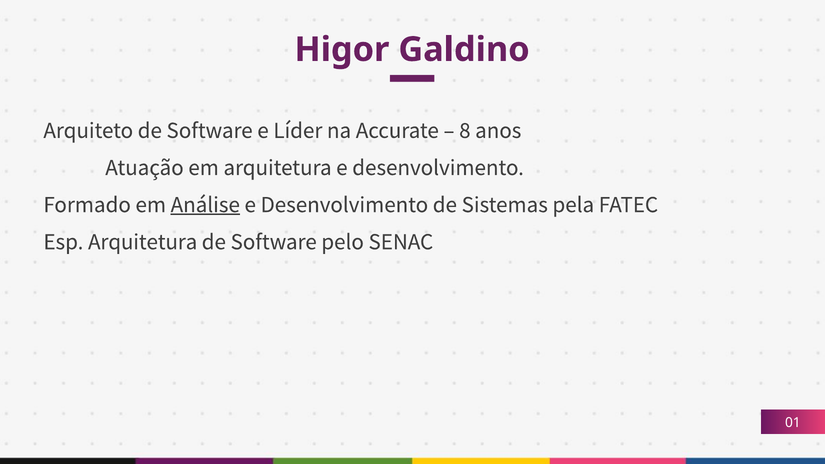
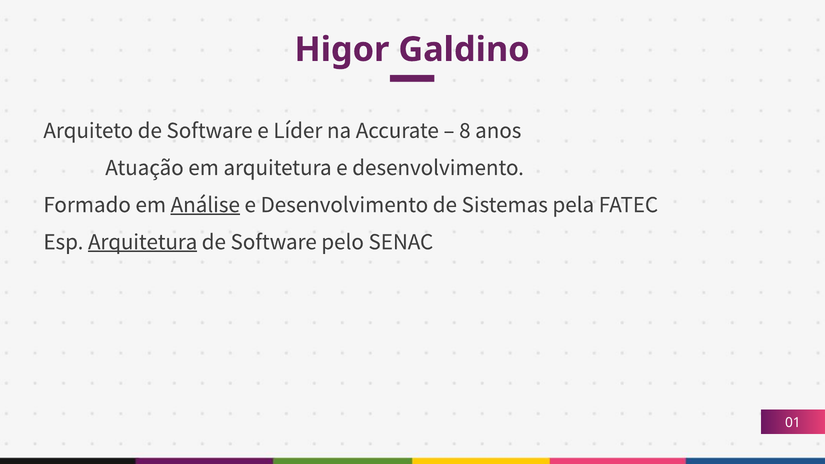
Arquitetura at (143, 242) underline: none -> present
